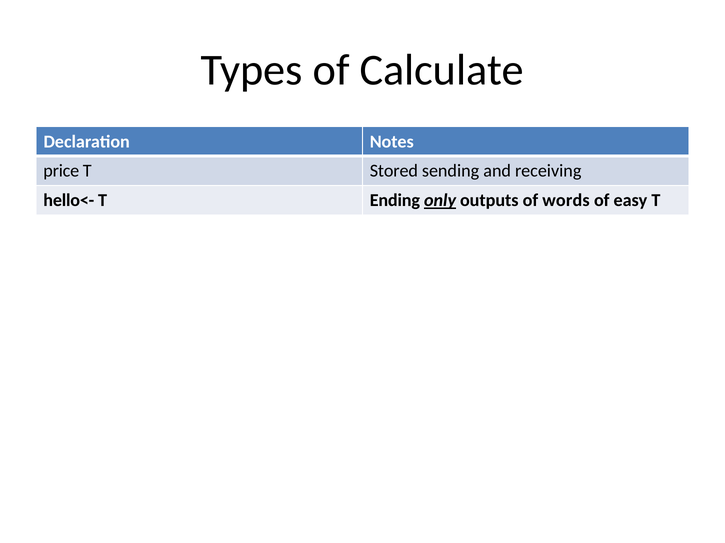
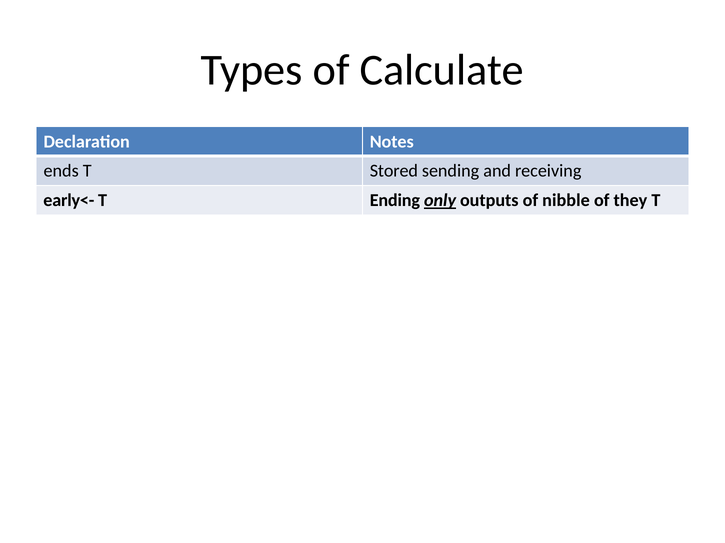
price: price -> ends
hello<-: hello<- -> early<-
words: words -> nibble
easy: easy -> they
